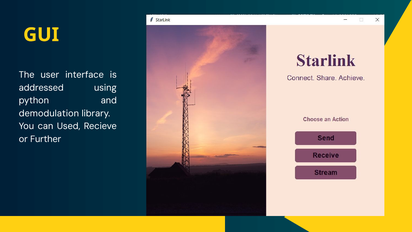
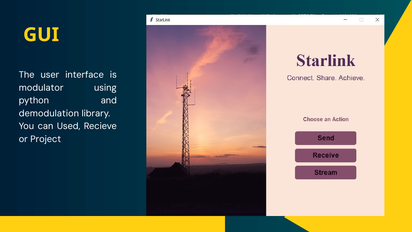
addressed: addressed -> modulator
Further: Further -> Project
